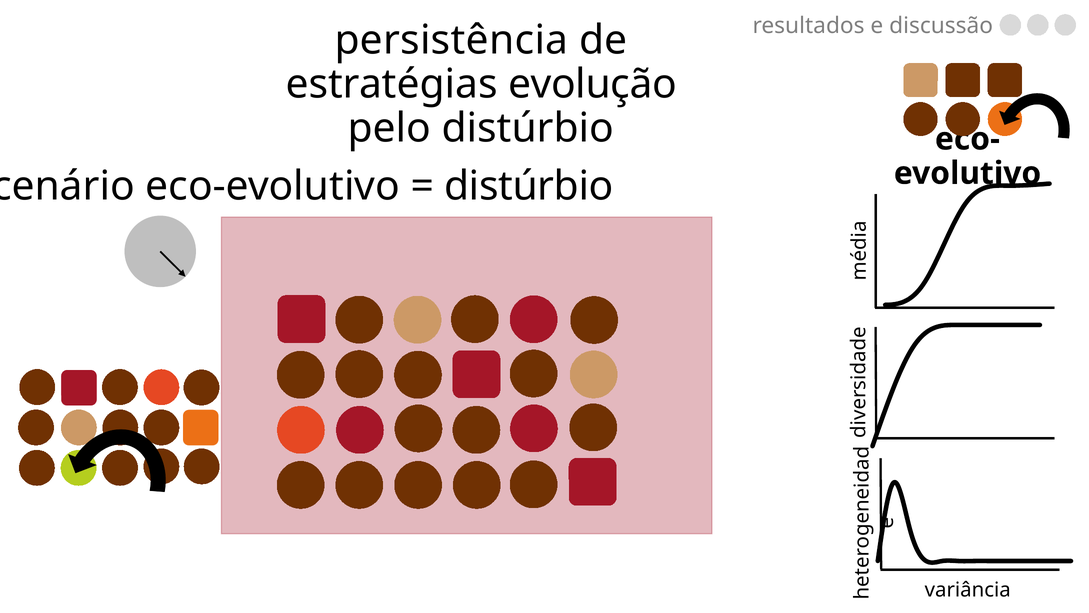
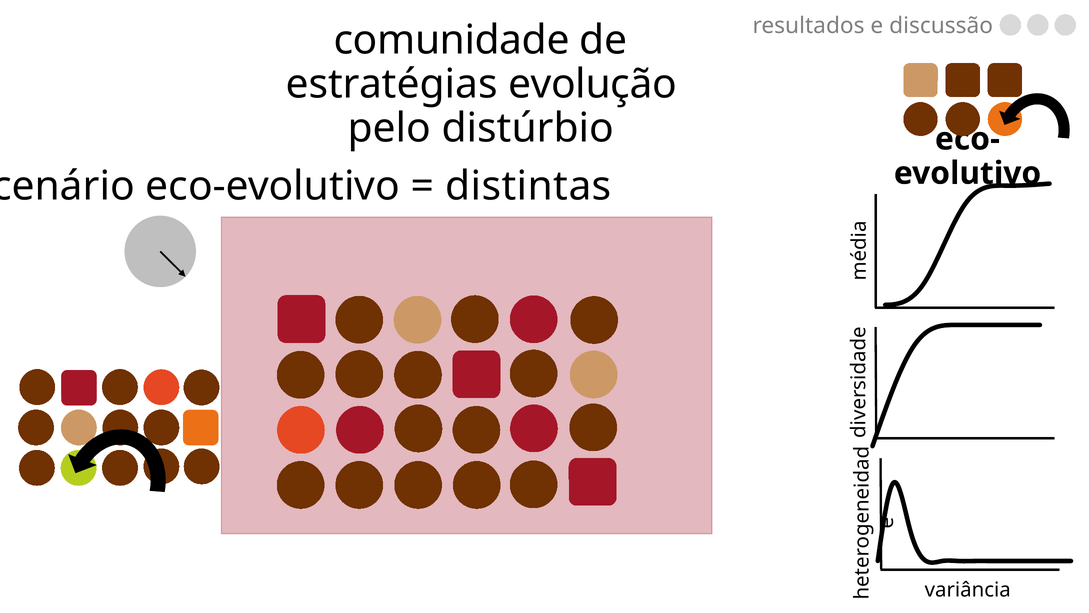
persistência: persistência -> comunidade
distúrbio at (529, 186): distúrbio -> distintas
